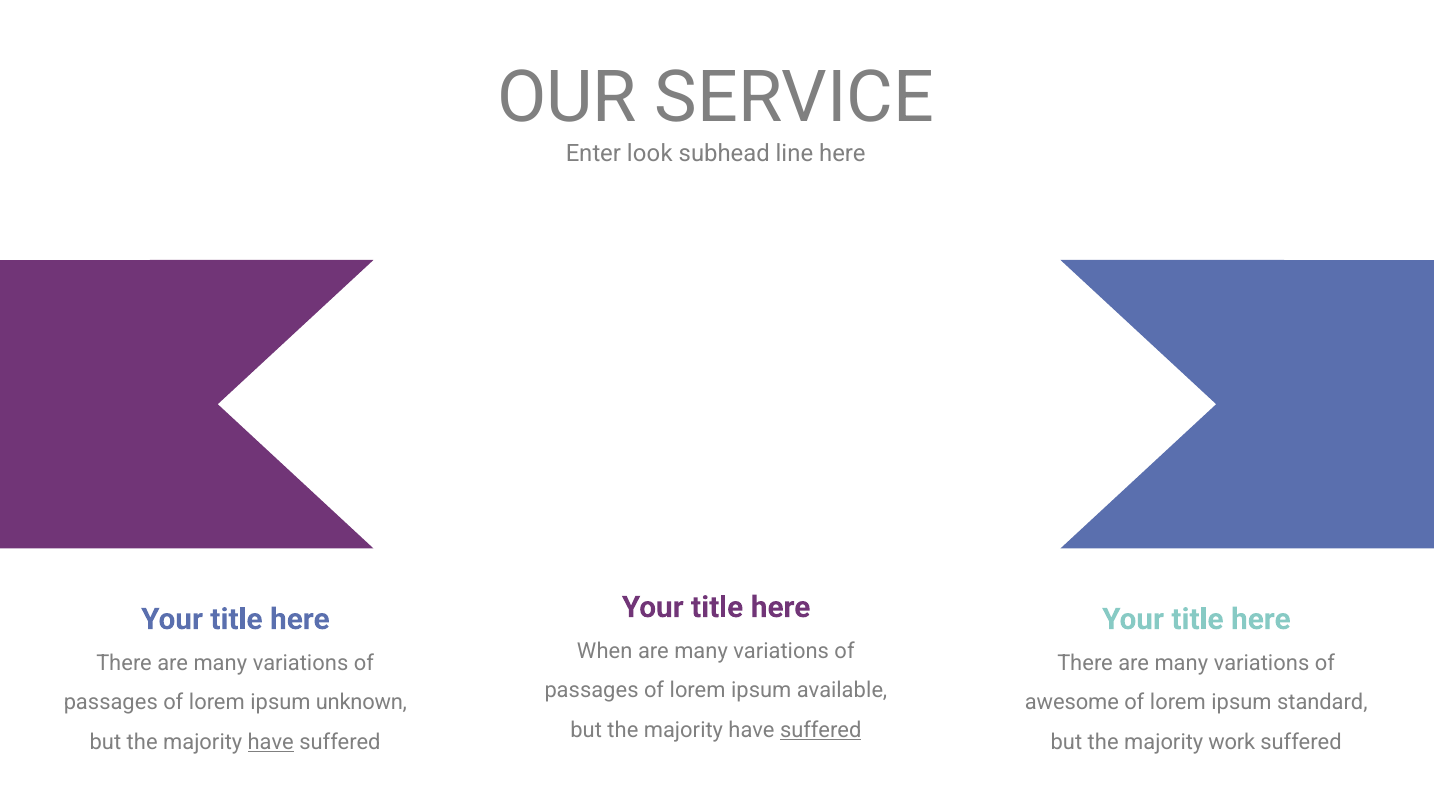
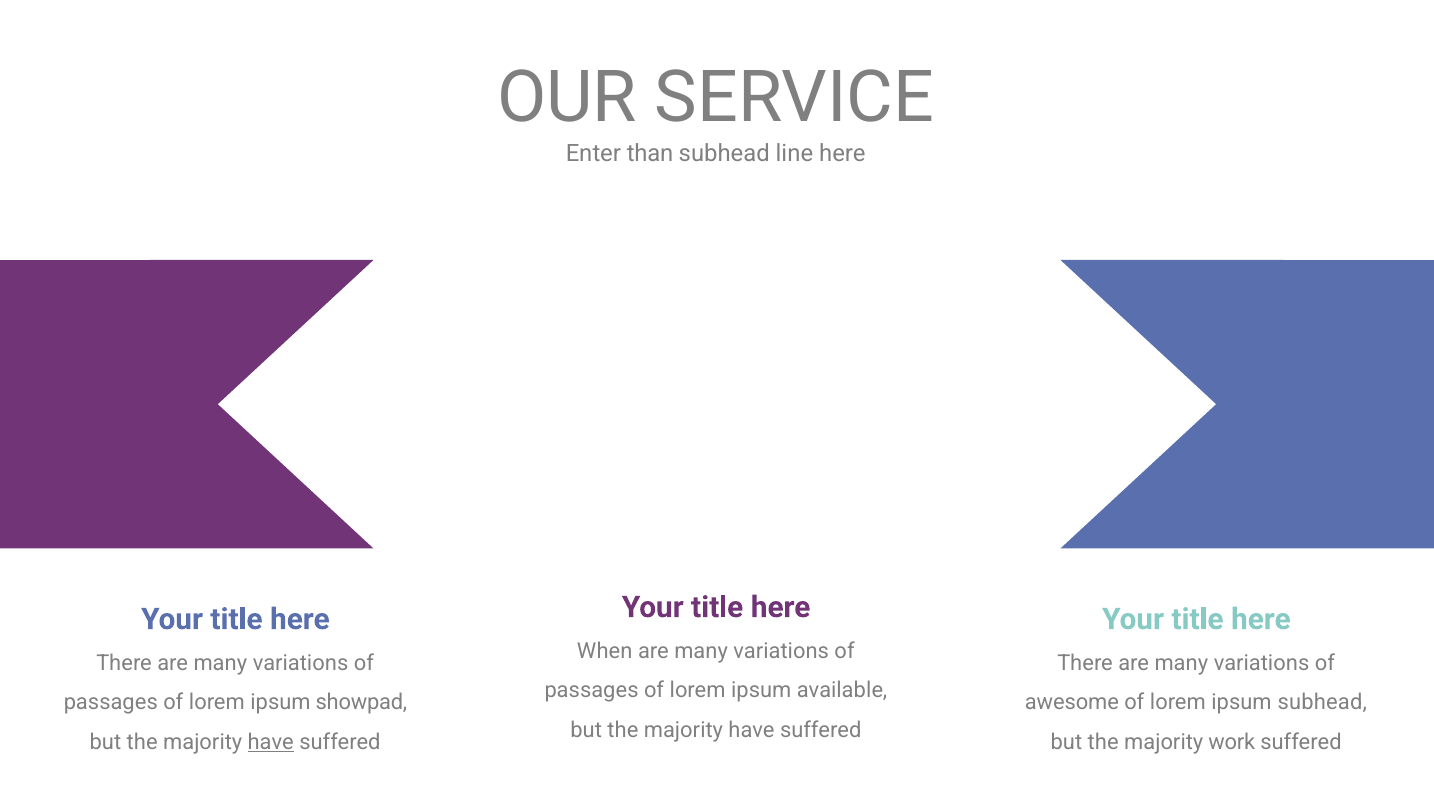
look: look -> than
unknown: unknown -> showpad
ipsum standard: standard -> subhead
suffered at (821, 730) underline: present -> none
